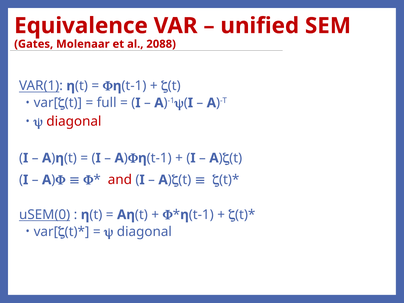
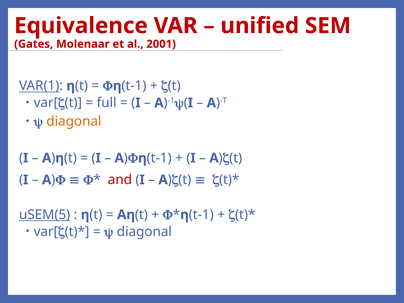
2088: 2088 -> 2001
diagonal at (74, 122) colour: red -> orange
uSEM(0: uSEM(0 -> uSEM(5
